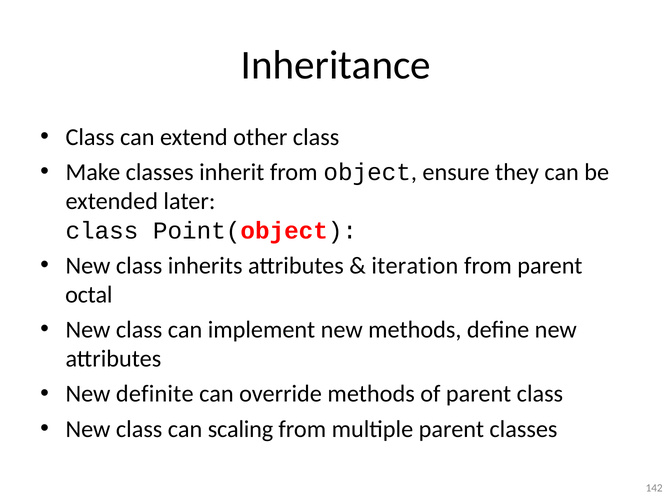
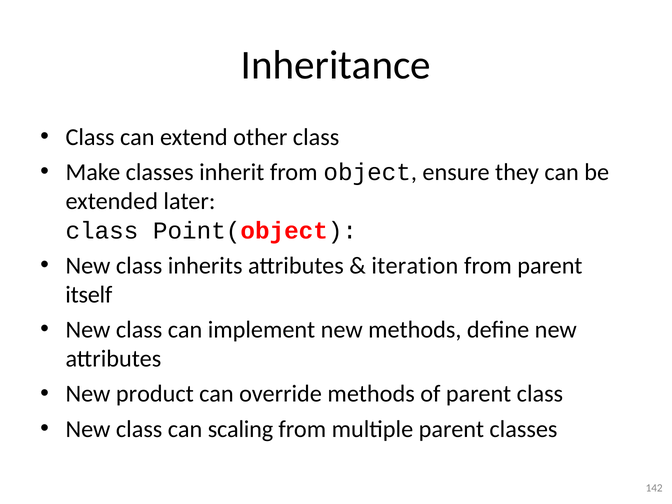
octal: octal -> itself
definite: definite -> product
